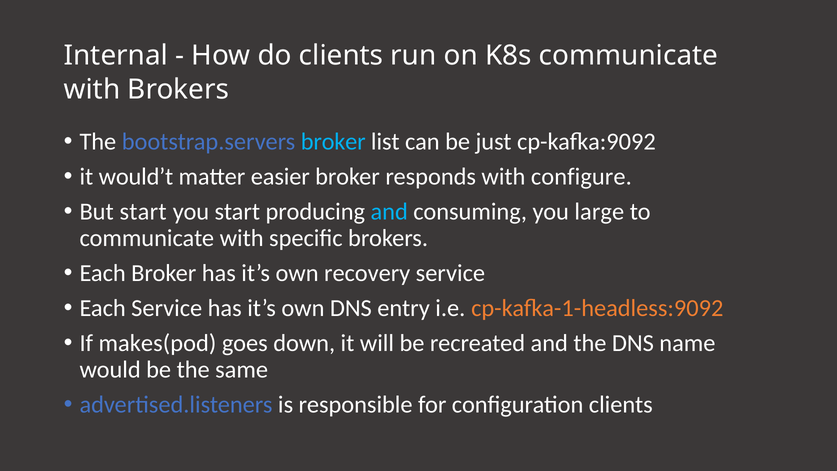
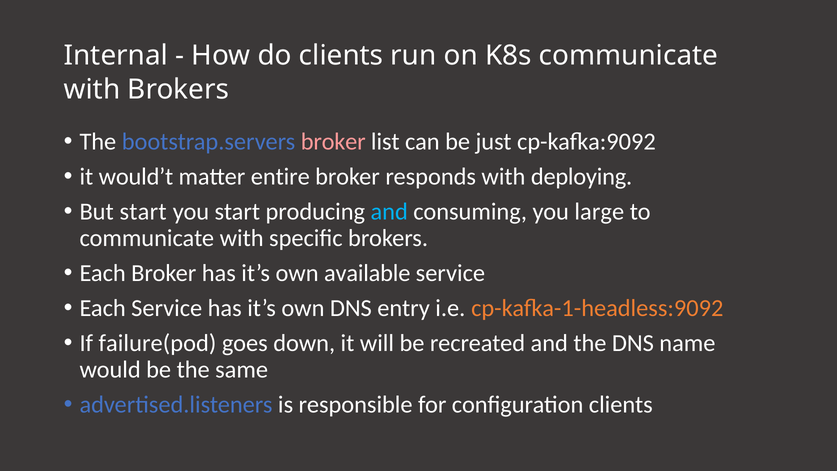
broker at (333, 141) colour: light blue -> pink
easier: easier -> entire
configure: configure -> deploying
recovery: recovery -> available
makes(pod: makes(pod -> failure(pod
